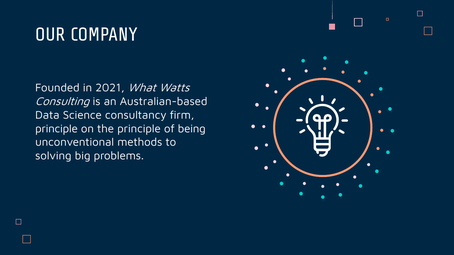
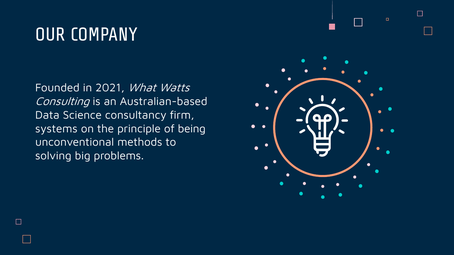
principle at (57, 129): principle -> systems
